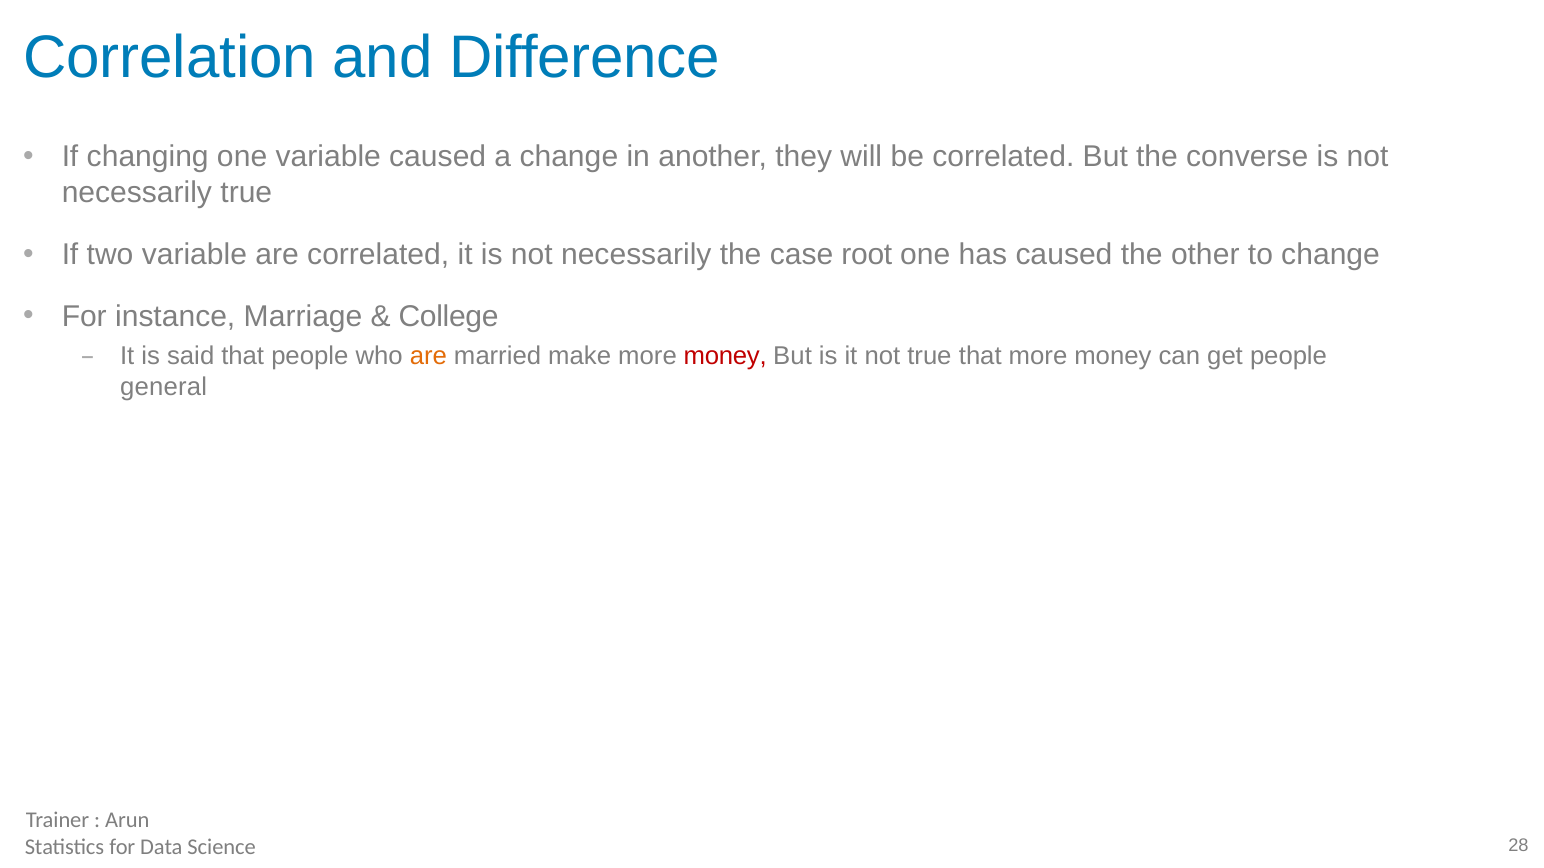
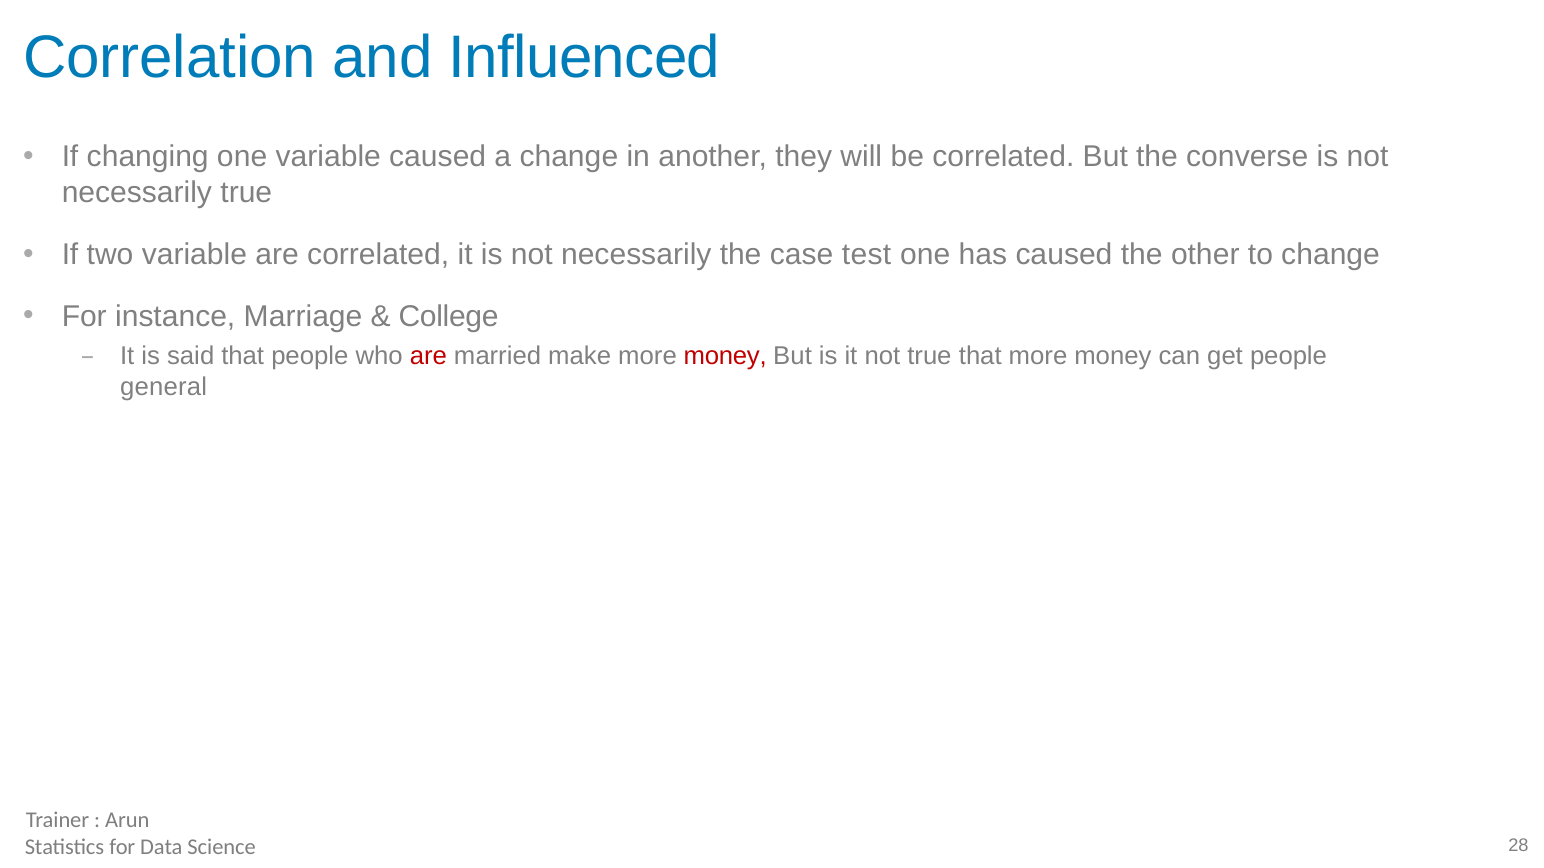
Difference: Difference -> Influenced
root: root -> test
are at (428, 356) colour: orange -> red
